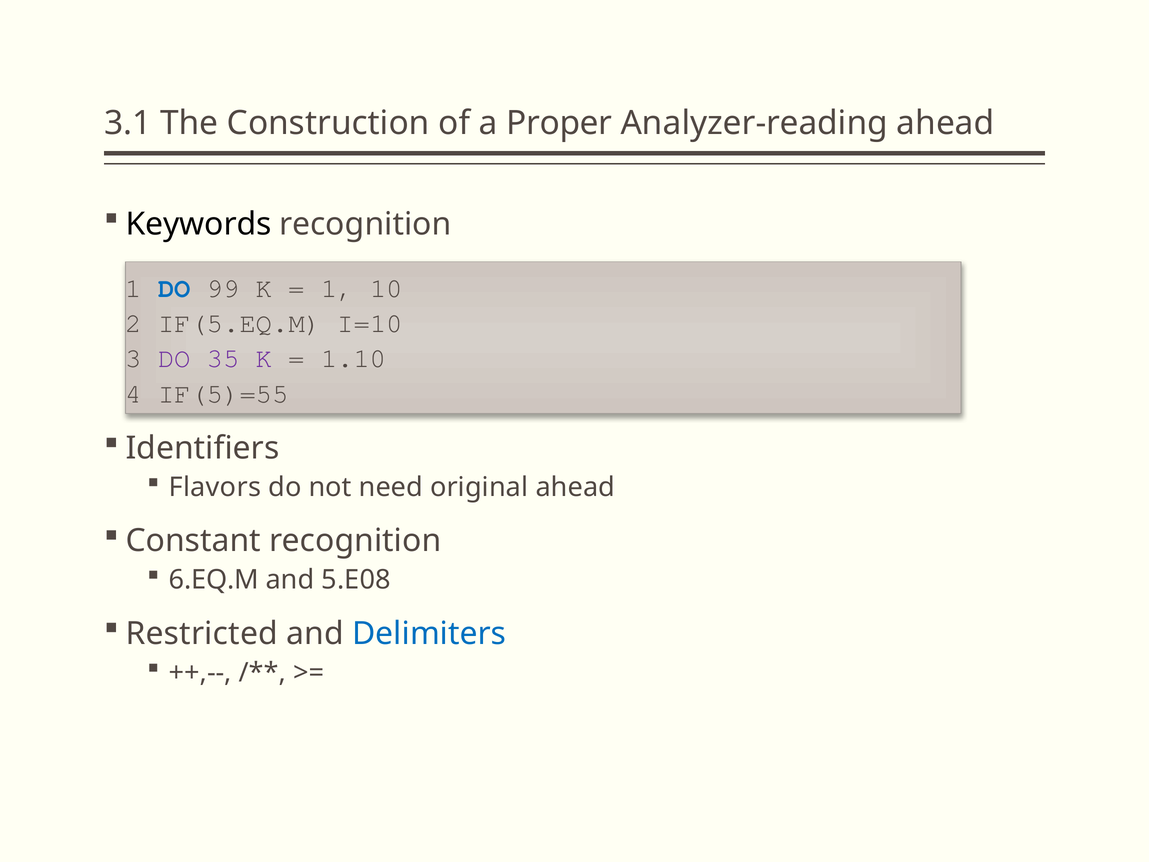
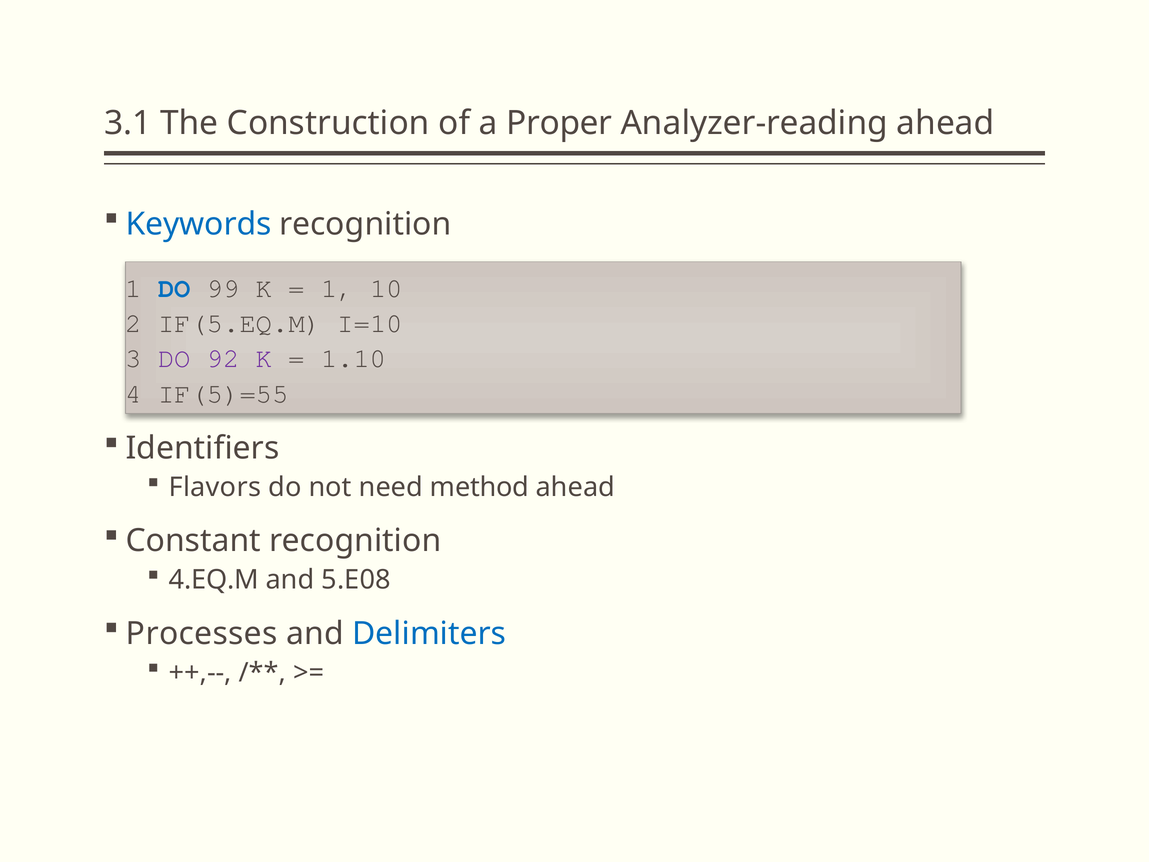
Keywords colour: black -> blue
35: 35 -> 92
original: original -> method
6.EQ.M: 6.EQ.M -> 4.EQ.M
Restricted: Restricted -> Processes
